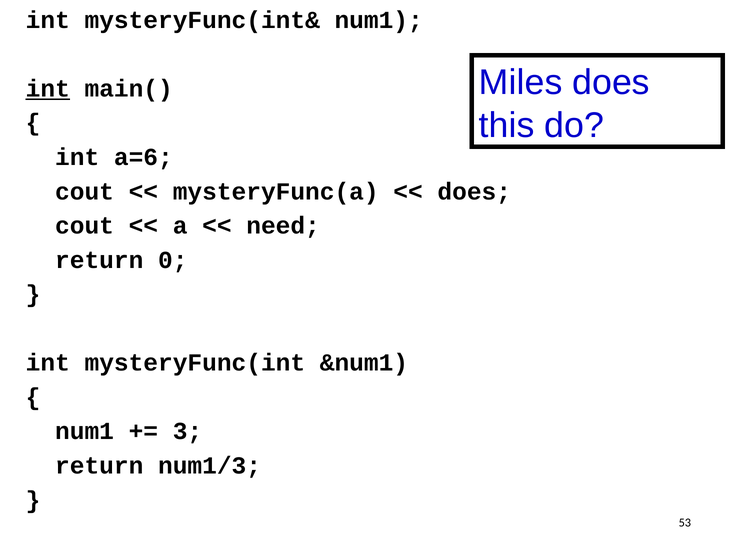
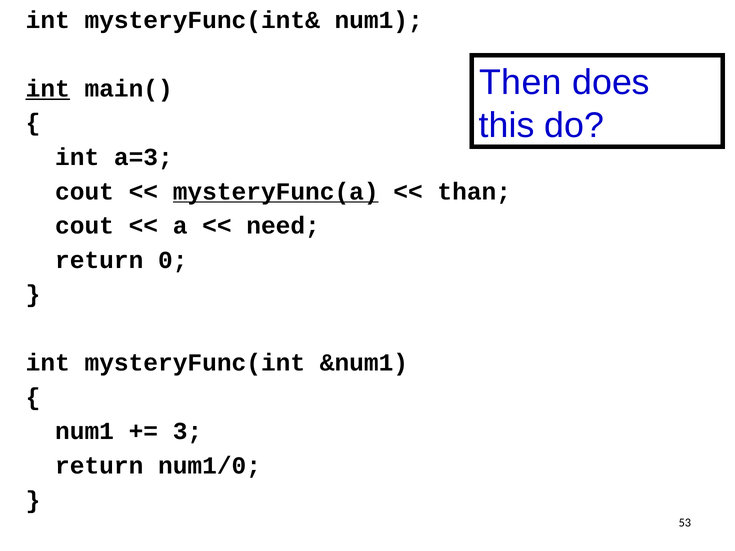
Miles: Miles -> Then
a=6: a=6 -> a=3
mysteryFunc(a underline: none -> present
does at (474, 192): does -> than
num1/3: num1/3 -> num1/0
